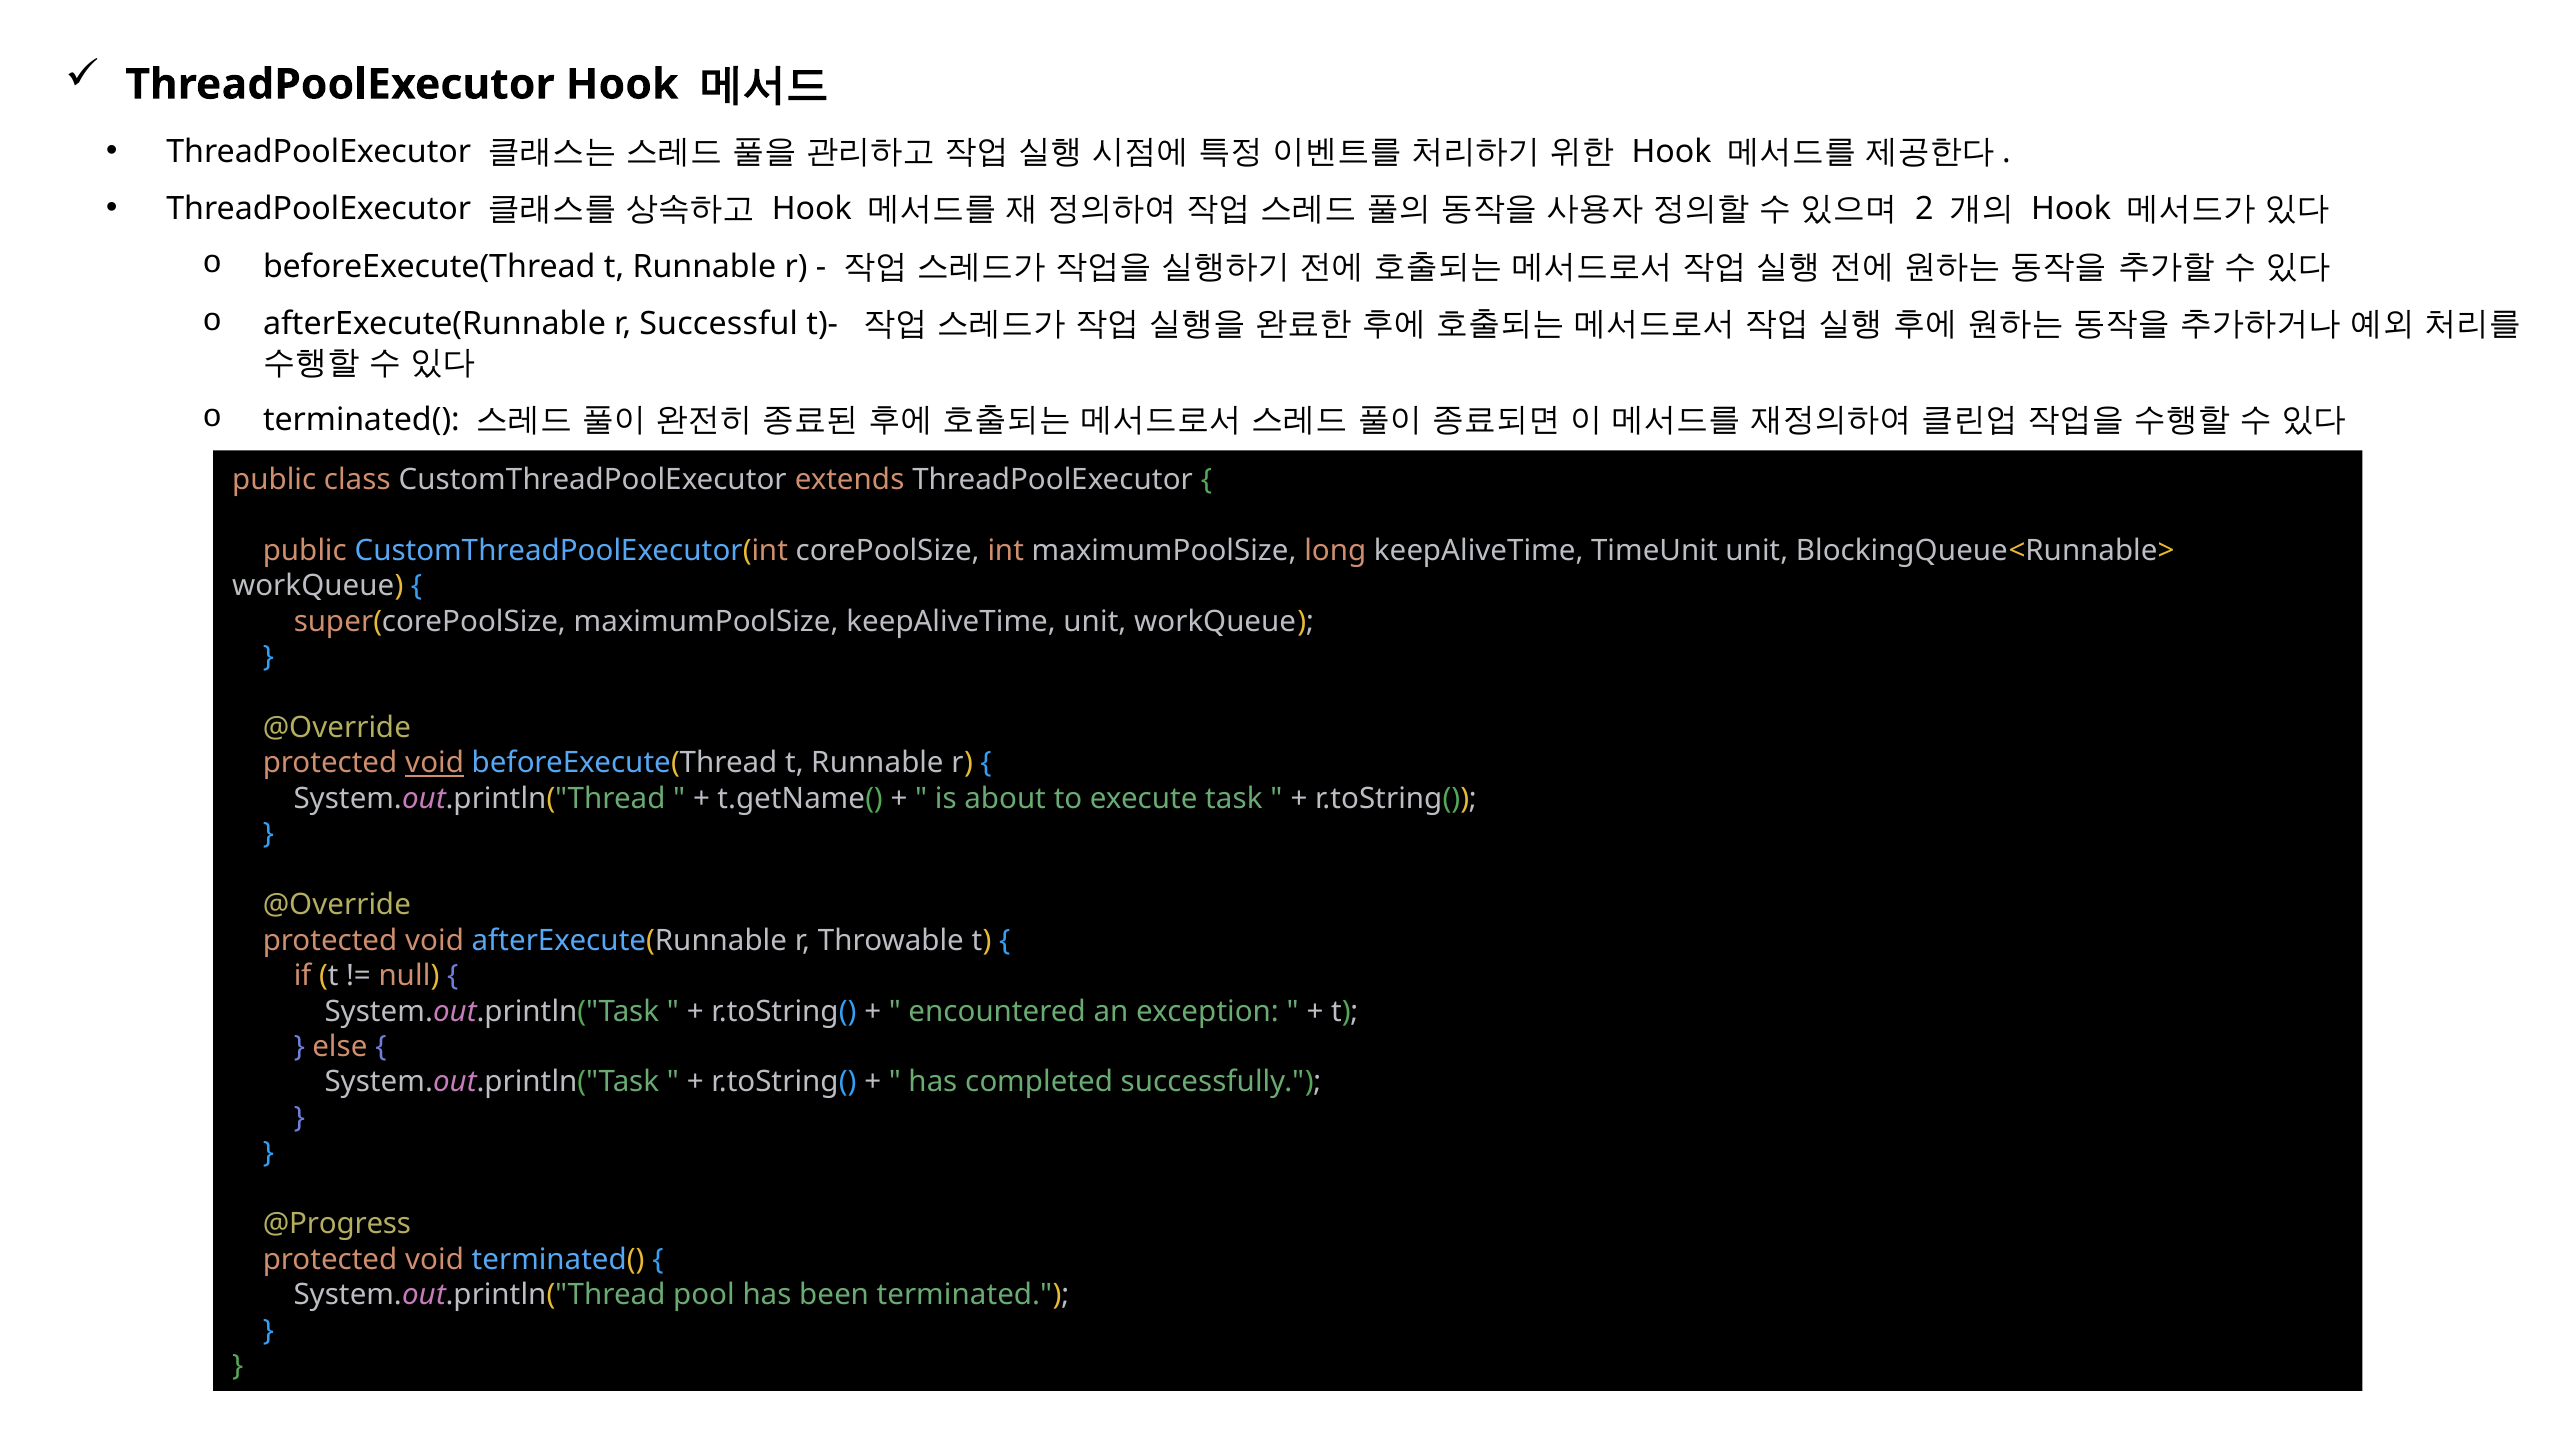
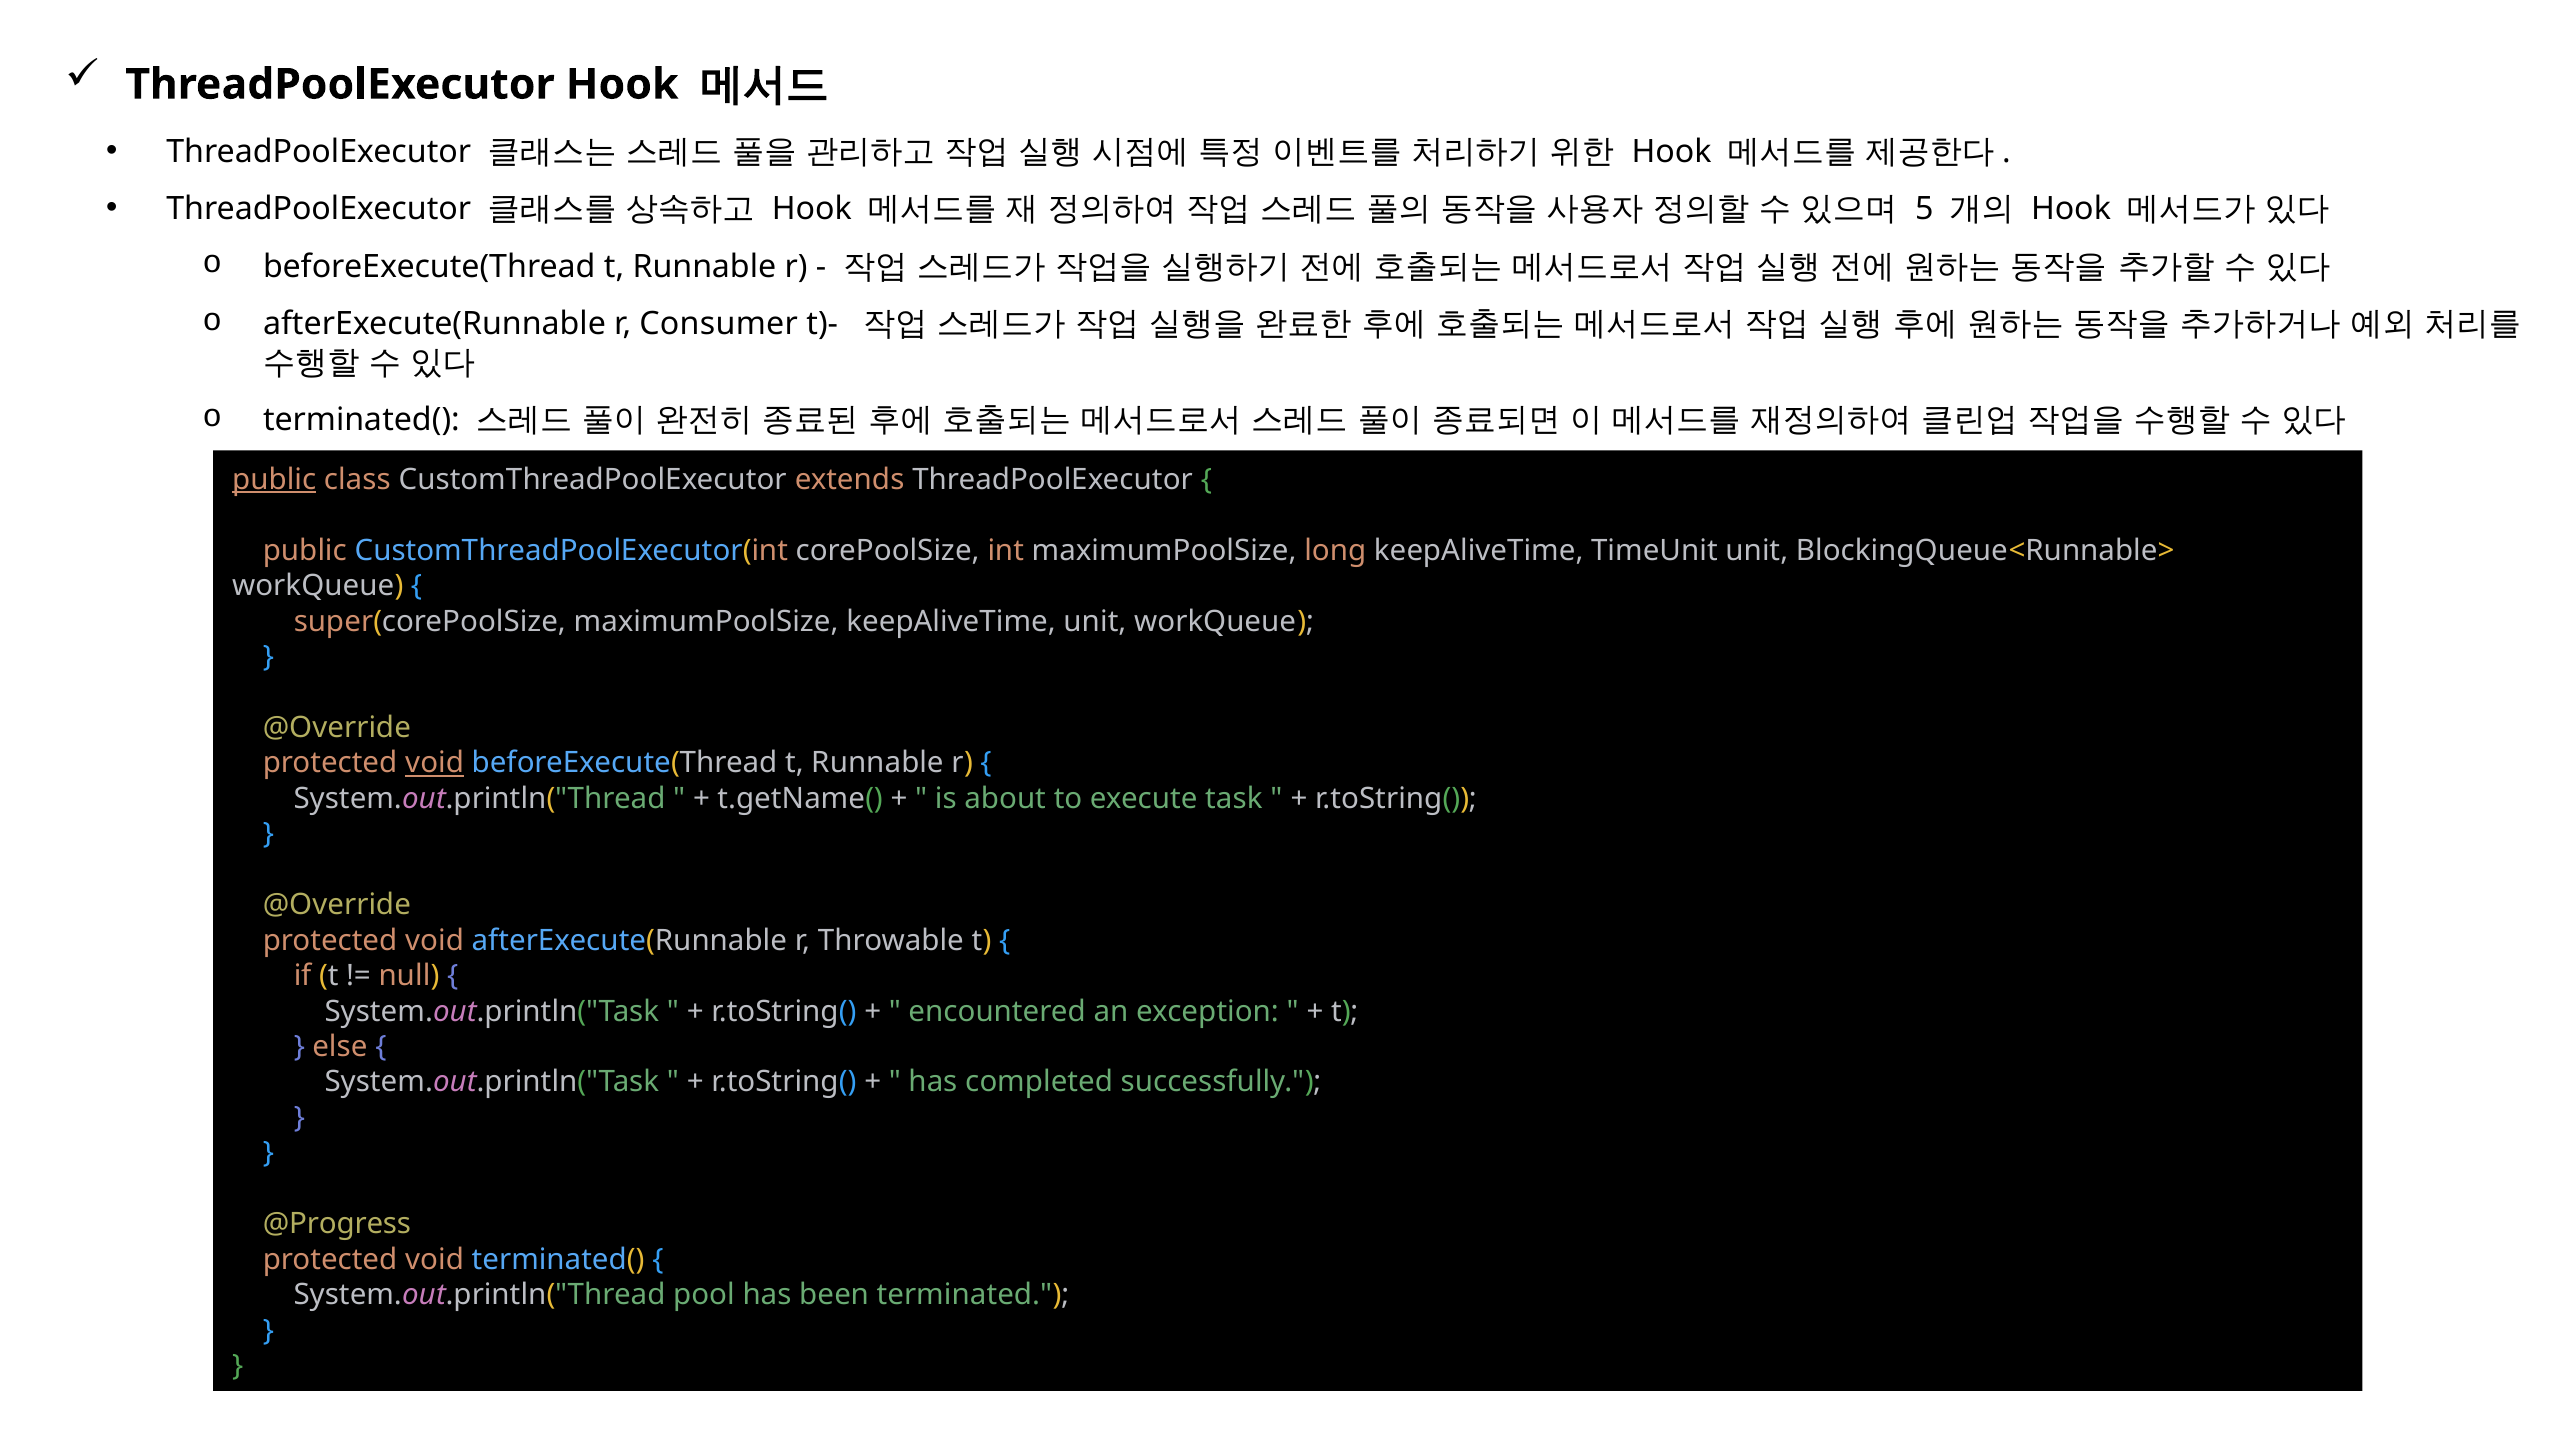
2: 2 -> 5
Successful: Successful -> Consumer
public at (274, 480) underline: none -> present
